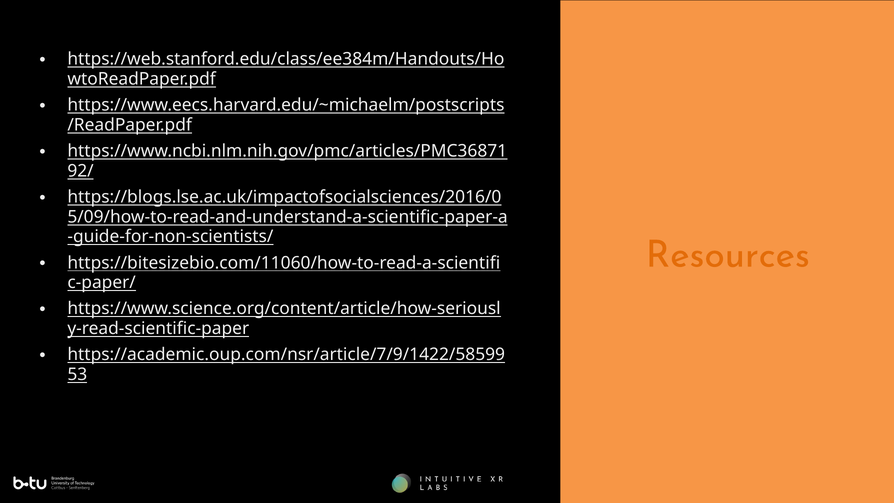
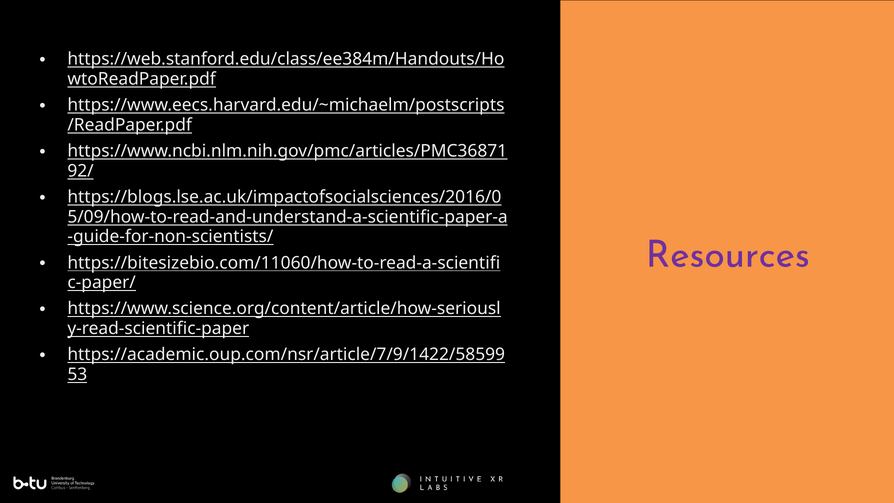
Resources colour: orange -> purple
